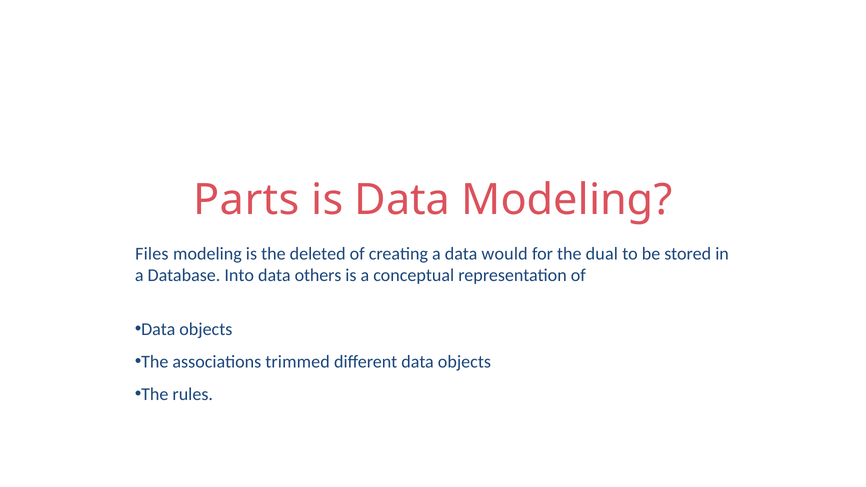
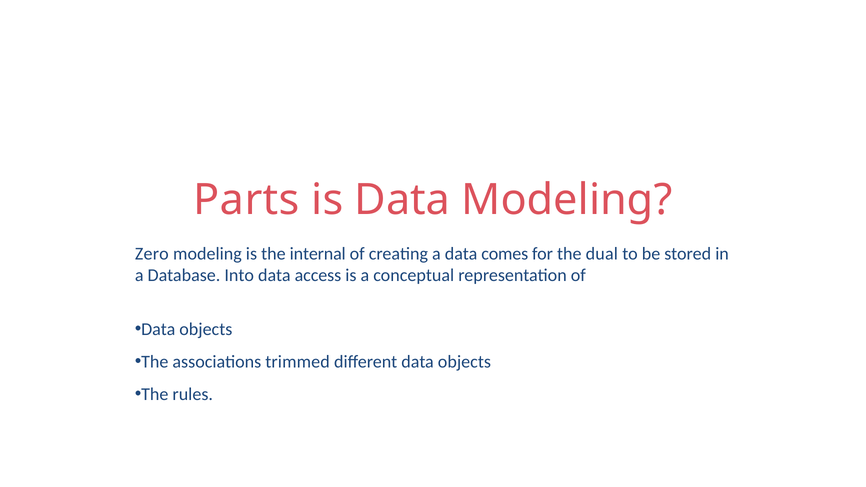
Files: Files -> Zero
deleted: deleted -> internal
would: would -> comes
others: others -> access
